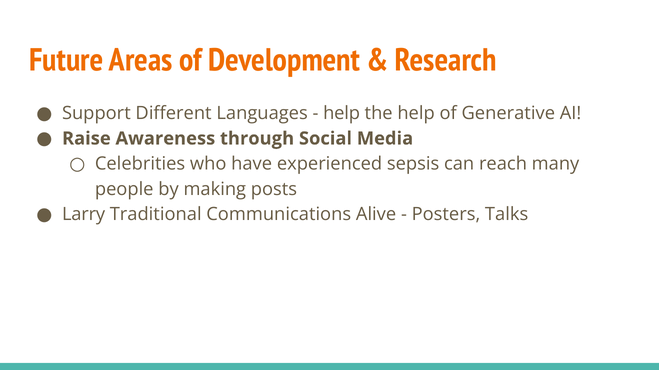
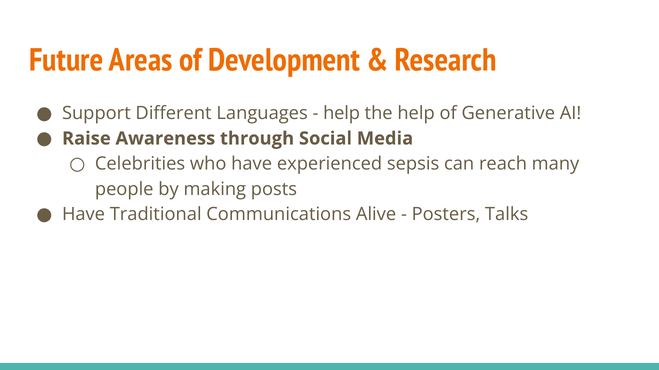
Larry at (84, 215): Larry -> Have
